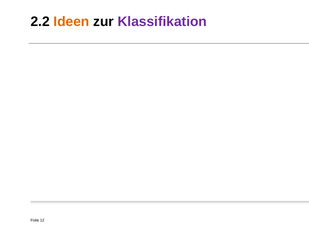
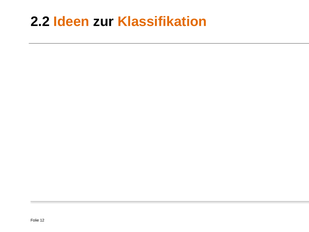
Klassifikation colour: purple -> orange
